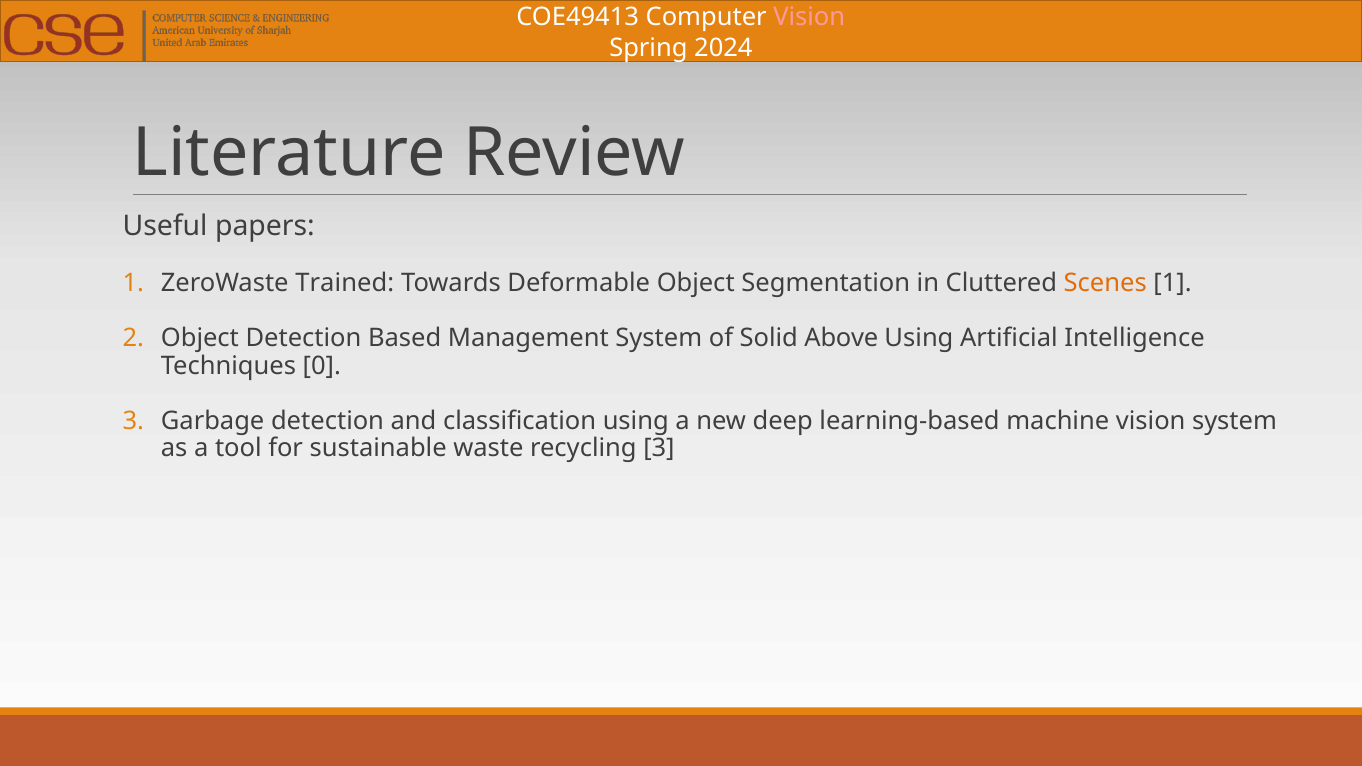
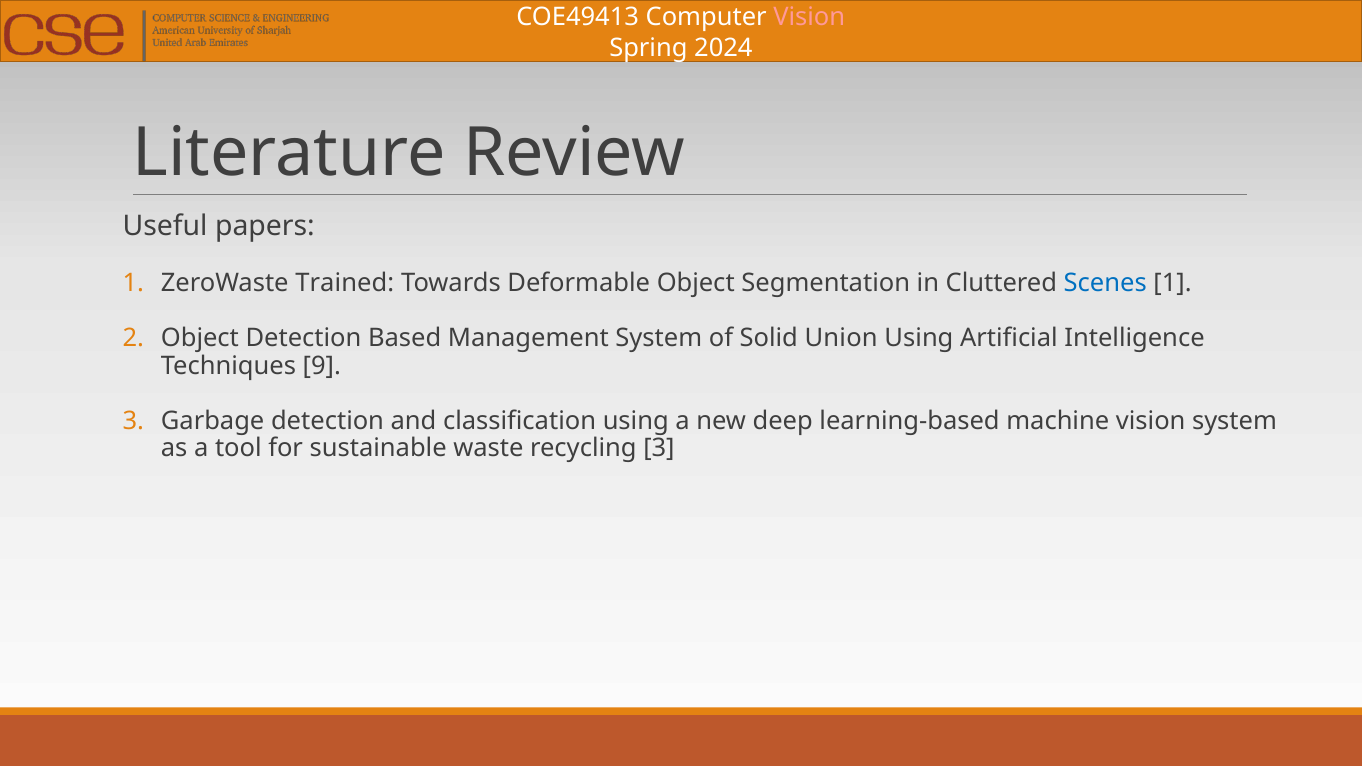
Scenes colour: orange -> blue
Above: Above -> Union
0: 0 -> 9
